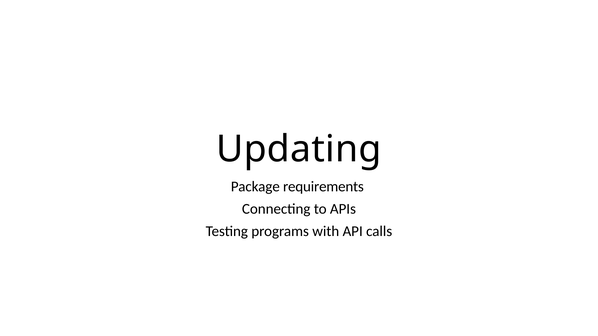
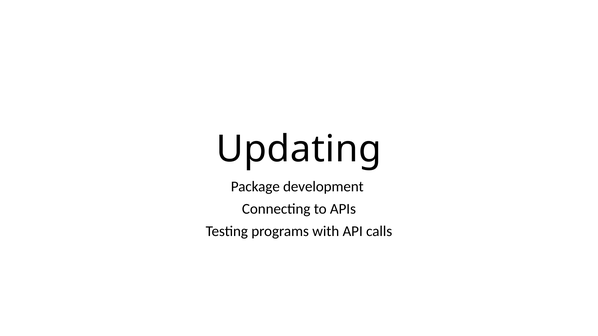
requirements: requirements -> development
